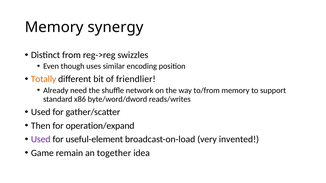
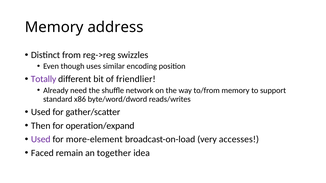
synergy: synergy -> address
Totally colour: orange -> purple
useful-element: useful-element -> more-element
invented: invented -> accesses
Game: Game -> Faced
